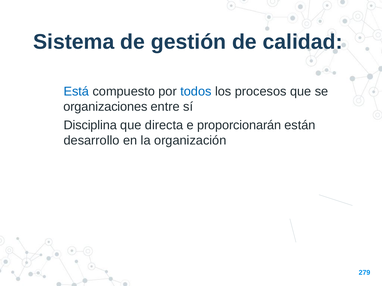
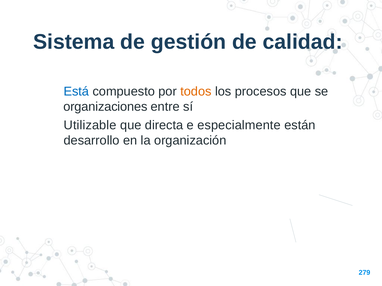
todos colour: blue -> orange
Disciplina: Disciplina -> Utilizable
proporcionarán: proporcionarán -> especialmente
